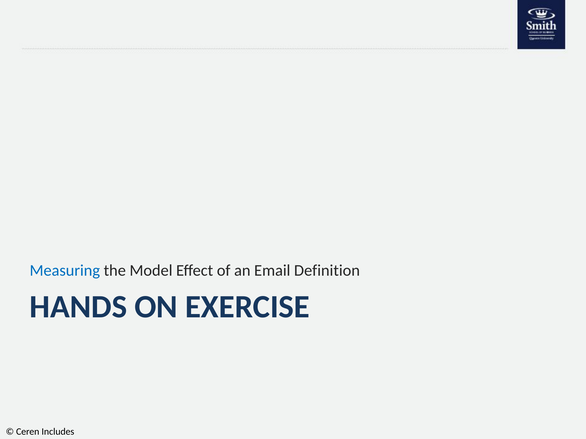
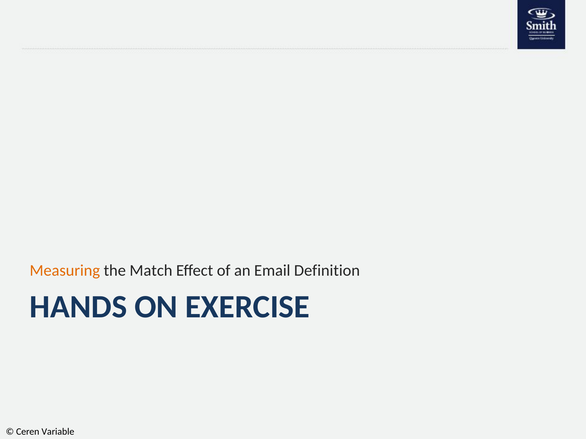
Measuring colour: blue -> orange
Model: Model -> Match
Includes: Includes -> Variable
